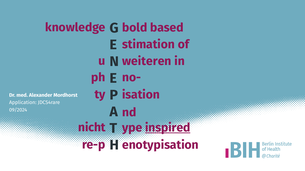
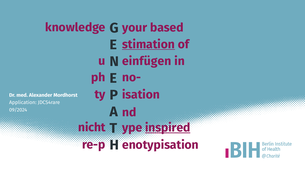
bold: bold -> your
stimation underline: none -> present
weiteren: weiteren -> einfügen
